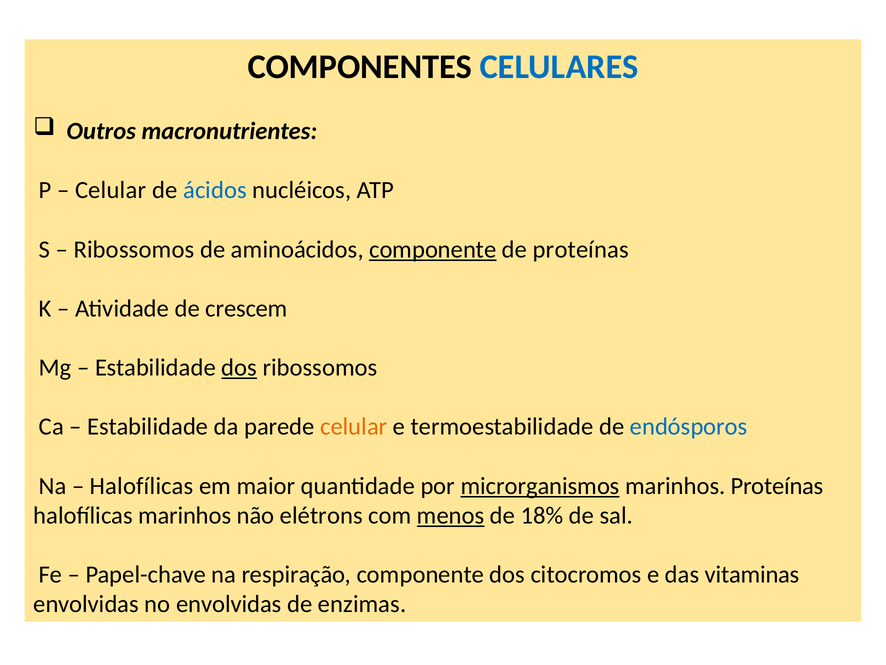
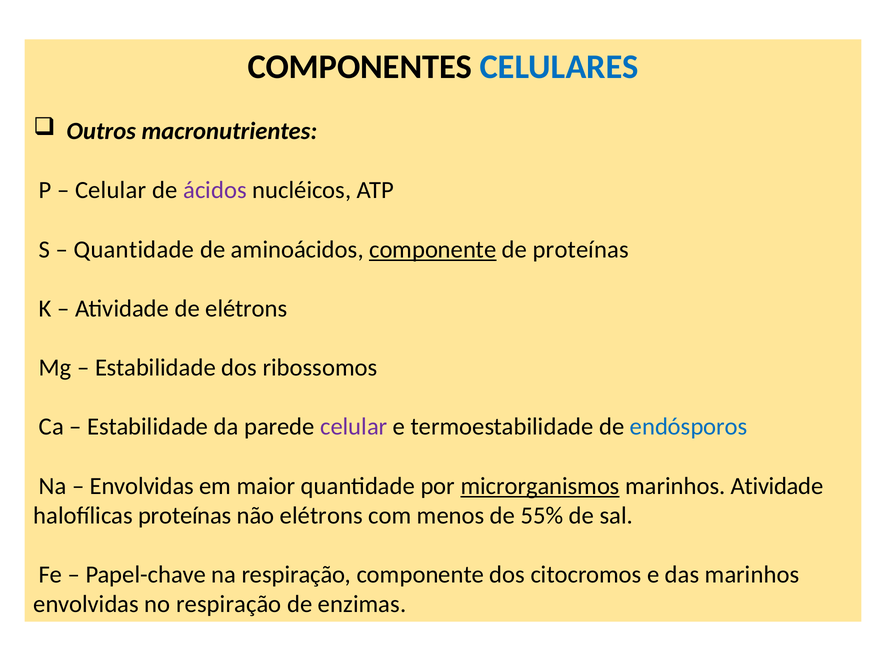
ácidos colour: blue -> purple
Ribossomos at (134, 249): Ribossomos -> Quantidade
de crescem: crescem -> elétrons
dos at (239, 367) underline: present -> none
celular at (354, 427) colour: orange -> purple
Halofílicas at (142, 486): Halofílicas -> Envolvidas
marinhos Proteínas: Proteínas -> Atividade
halofílicas marinhos: marinhos -> proteínas
menos underline: present -> none
18%: 18% -> 55%
das vitaminas: vitaminas -> marinhos
no envolvidas: envolvidas -> respiração
